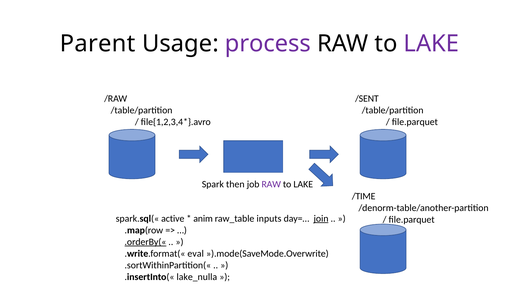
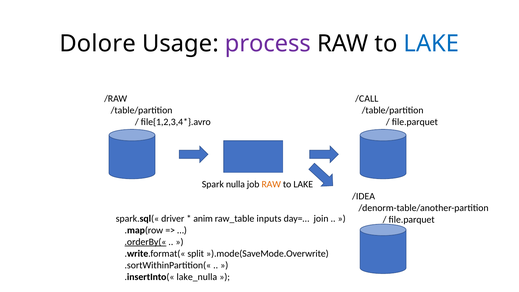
Parent: Parent -> Dolore
LAKE at (431, 44) colour: purple -> blue
/SENT: /SENT -> /CALL
then: then -> nulla
RAW at (271, 184) colour: purple -> orange
/TIME: /TIME -> /IDEA
active: active -> driver
join underline: present -> none
eval: eval -> split
